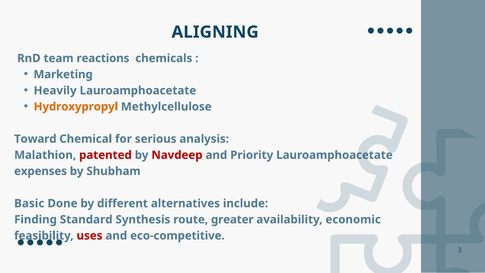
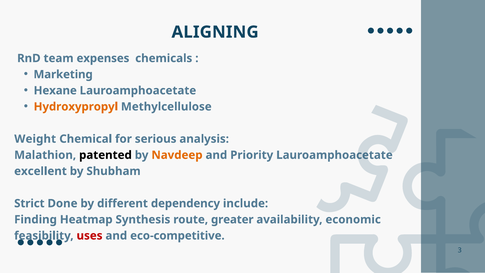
reactions: reactions -> expenses
Heavily: Heavily -> Hexane
Toward: Toward -> Weight
patented colour: red -> black
Navdeep colour: red -> orange
expenses: expenses -> excellent
Basic: Basic -> Strict
alternatives: alternatives -> dependency
Standard: Standard -> Heatmap
